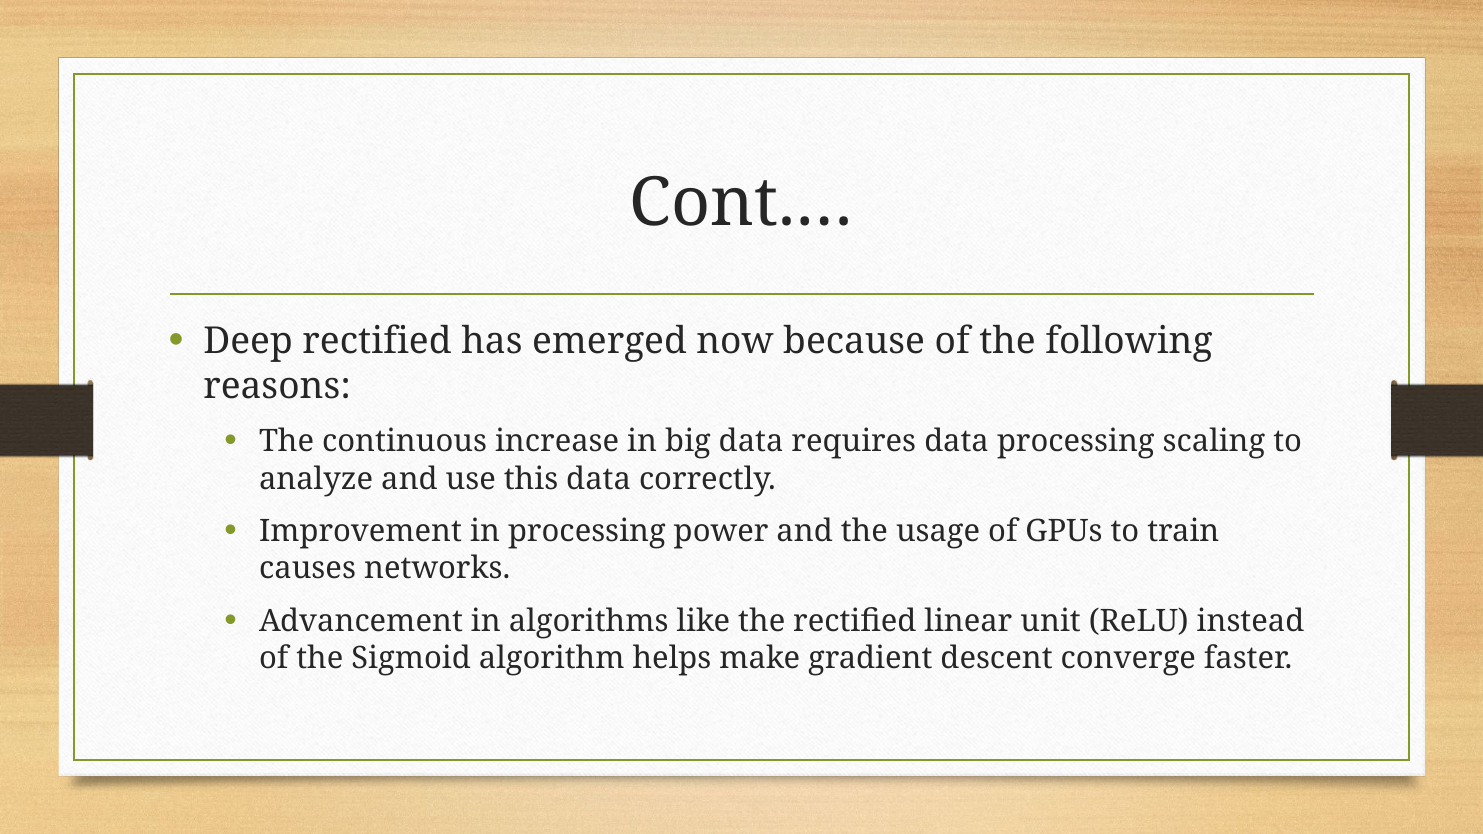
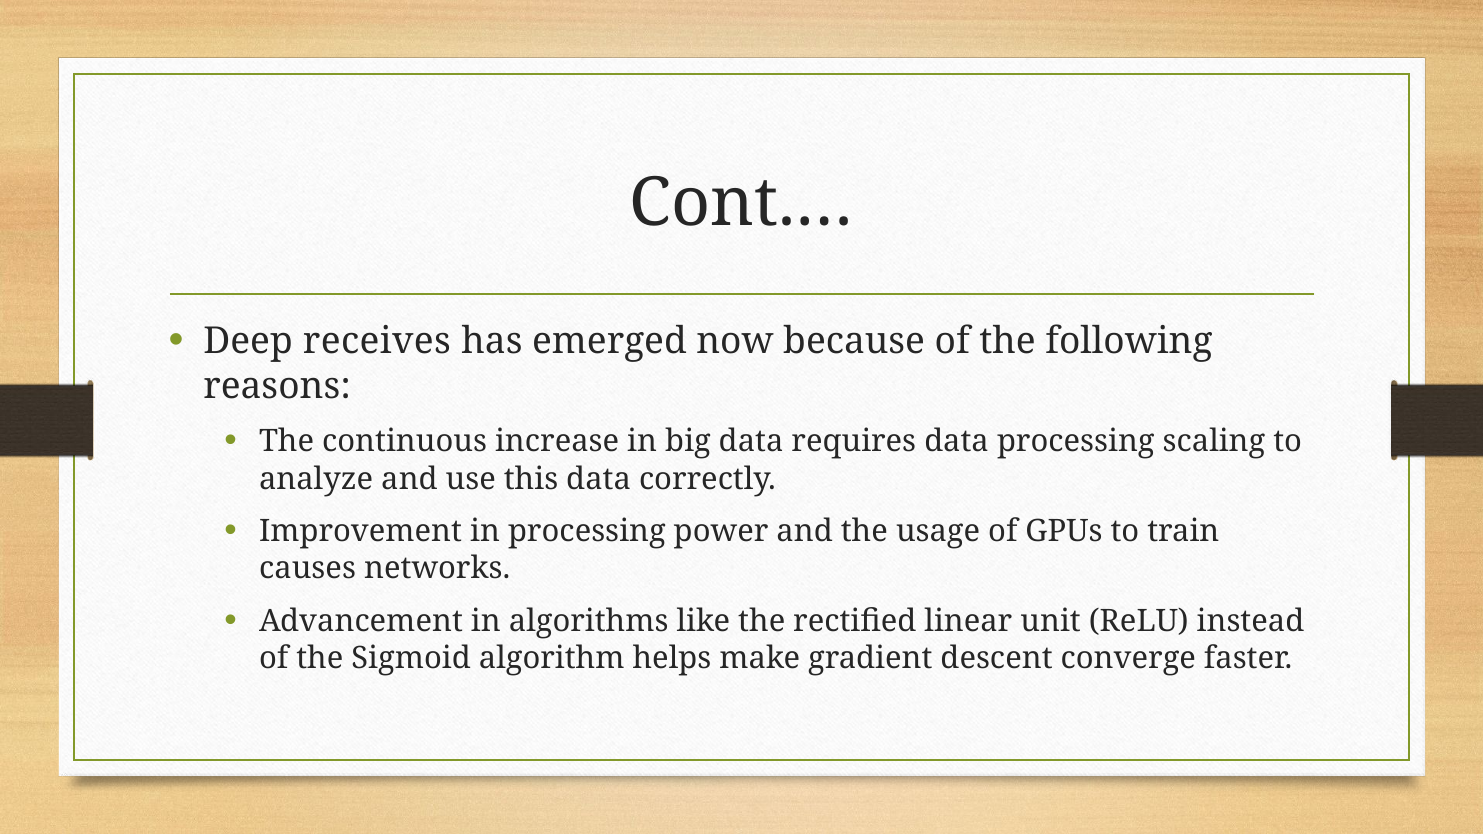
Deep rectified: rectified -> receives
